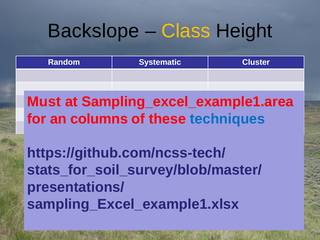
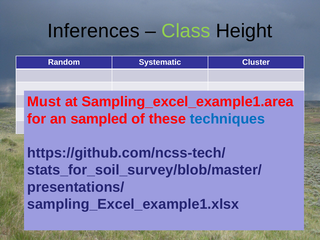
Backslope: Backslope -> Inferences
Class colour: yellow -> light green
columns: columns -> sampled
